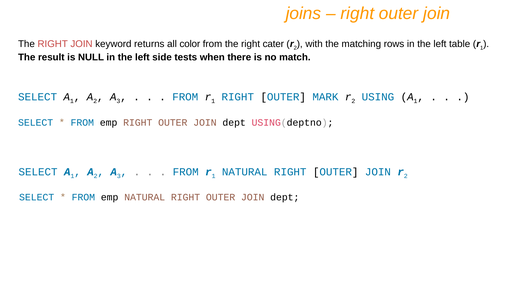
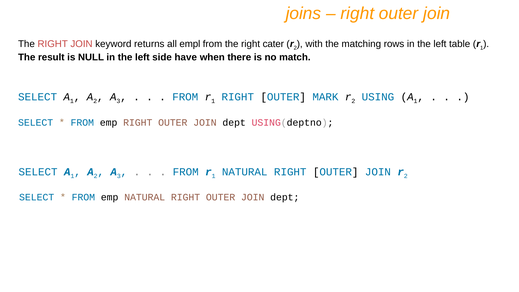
color: color -> empl
tests: tests -> have
